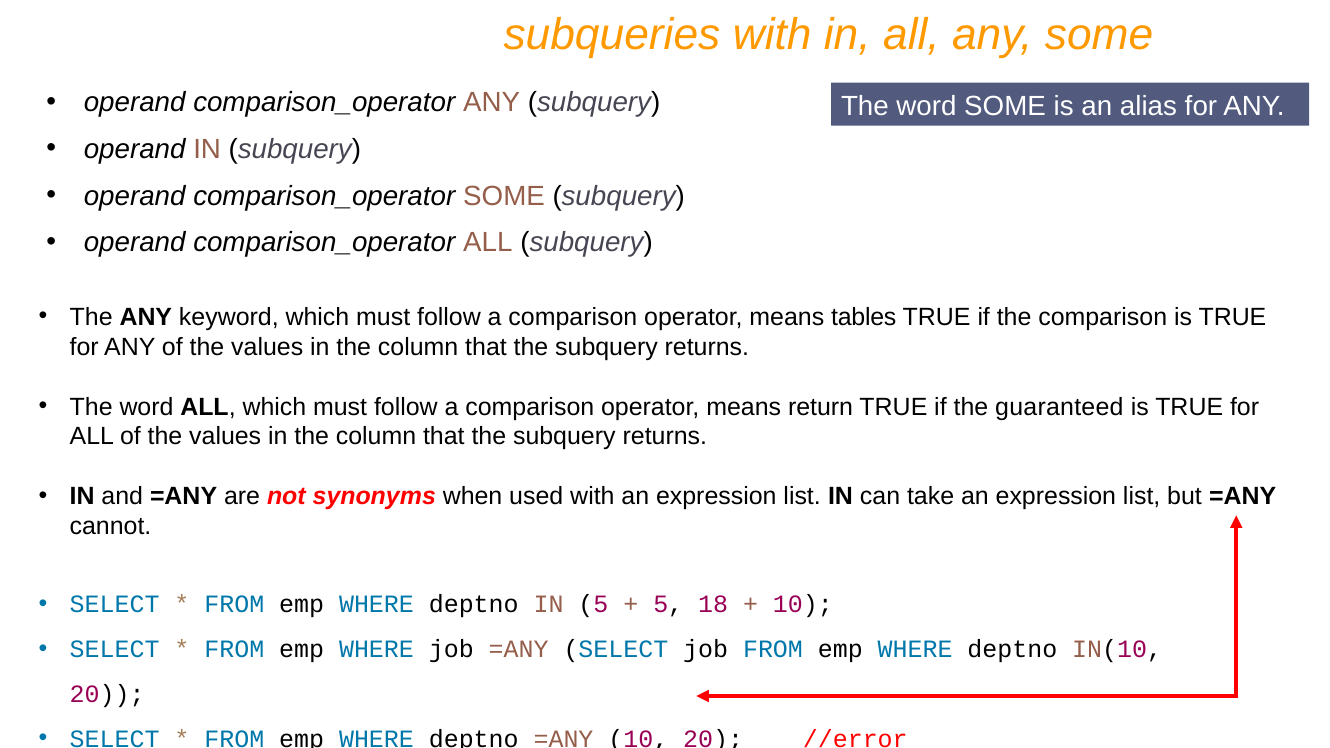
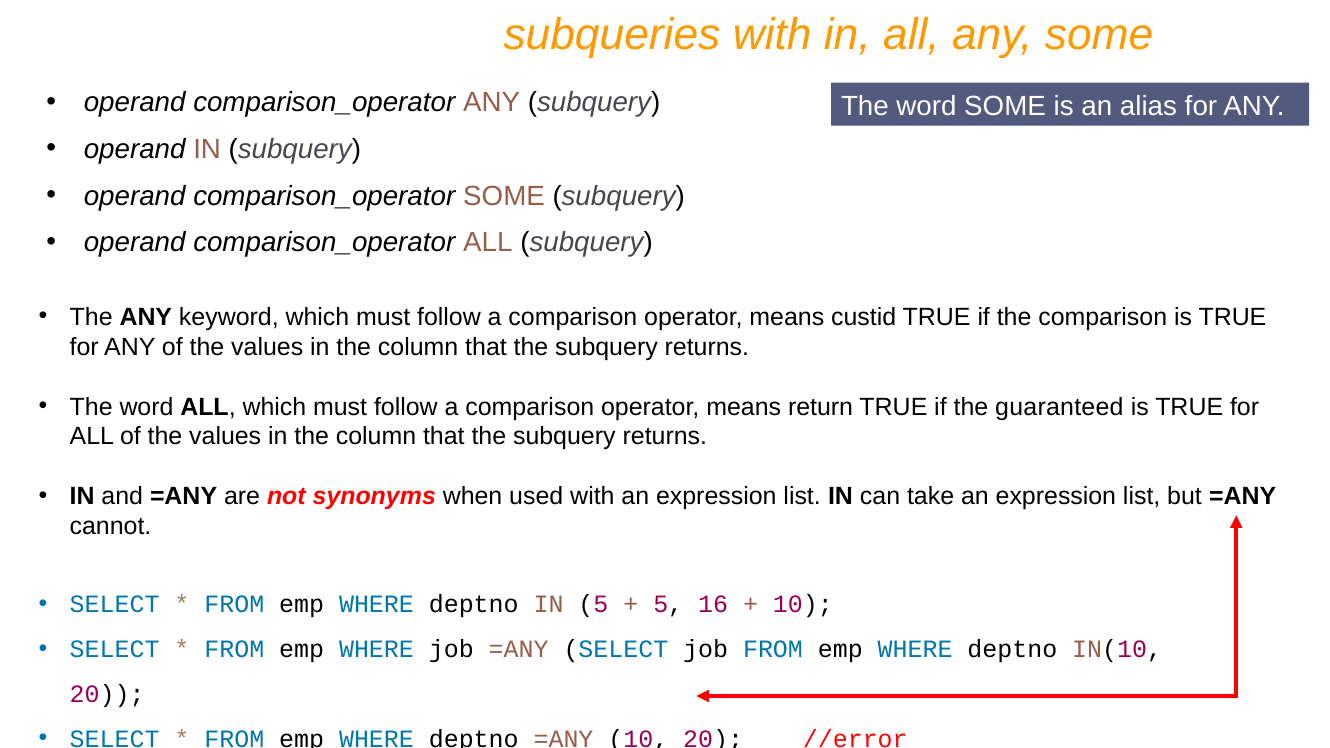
tables: tables -> custid
18: 18 -> 16
